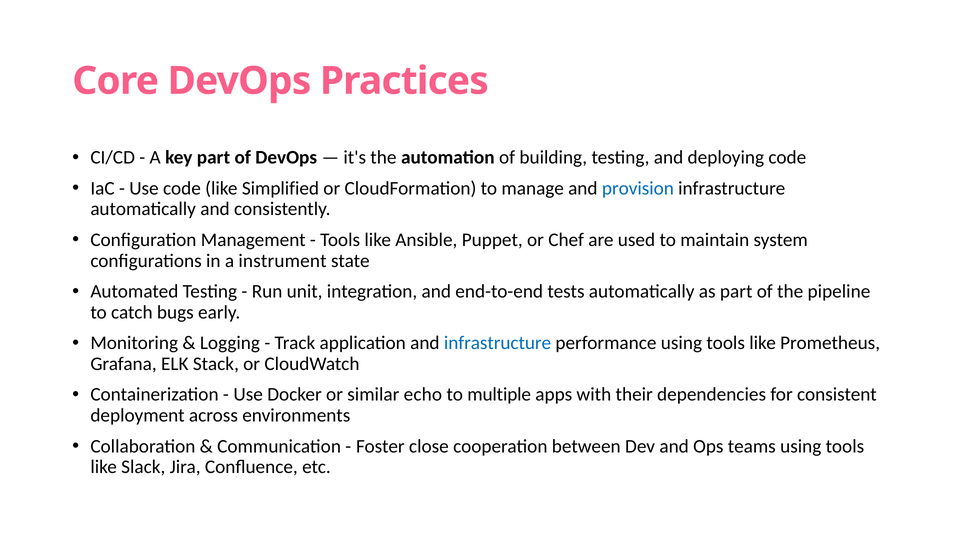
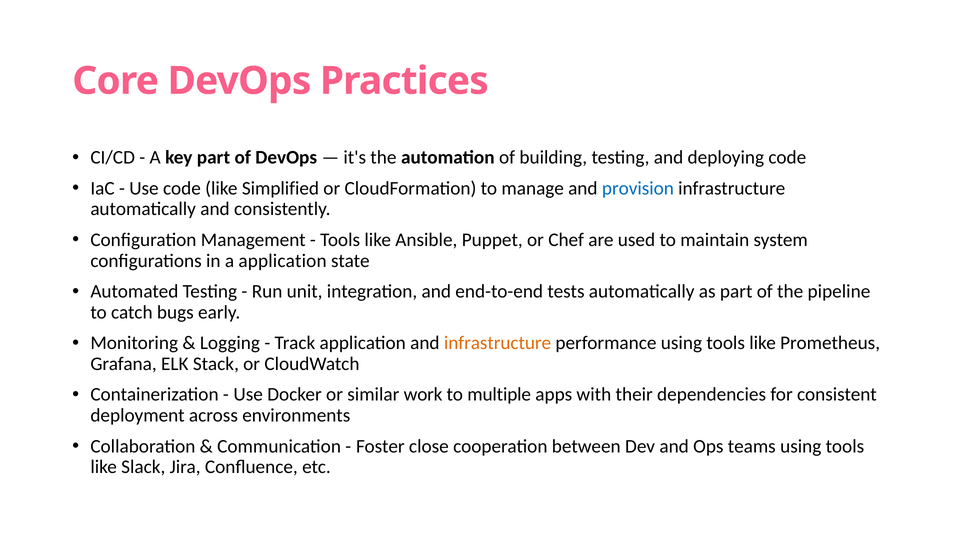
a instrument: instrument -> application
infrastructure at (498, 343) colour: blue -> orange
echo: echo -> work
